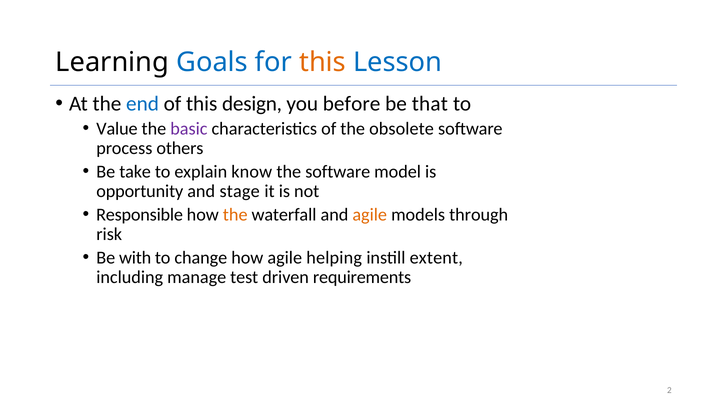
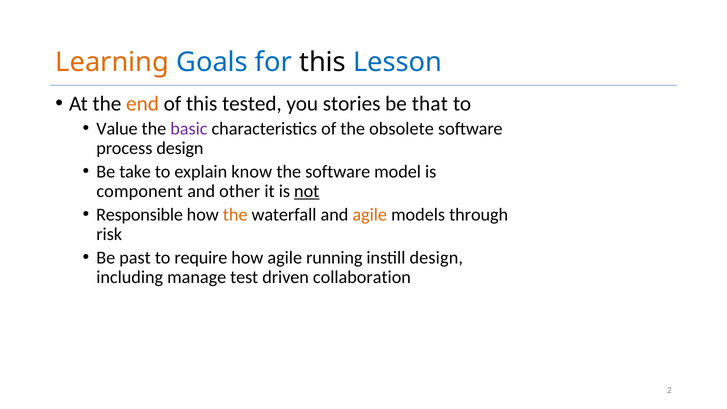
Learning colour: black -> orange
this at (323, 62) colour: orange -> black
end colour: blue -> orange
design: design -> tested
before: before -> stories
process others: others -> design
opportunity: opportunity -> component
stage: stage -> other
not underline: none -> present
with: with -> past
change: change -> require
helping: helping -> running
instill extent: extent -> design
requirements: requirements -> collaboration
